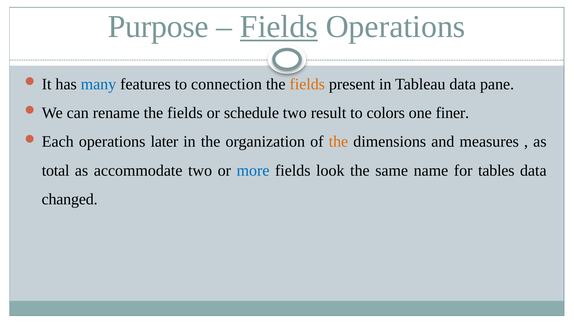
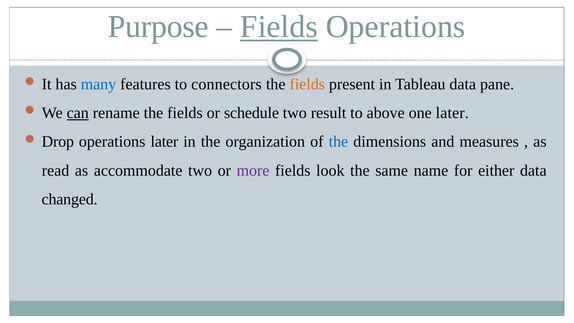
connection: connection -> connectors
can underline: none -> present
colors: colors -> above
one finer: finer -> later
Each: Each -> Drop
the at (338, 142) colour: orange -> blue
total: total -> read
more colour: blue -> purple
tables: tables -> either
